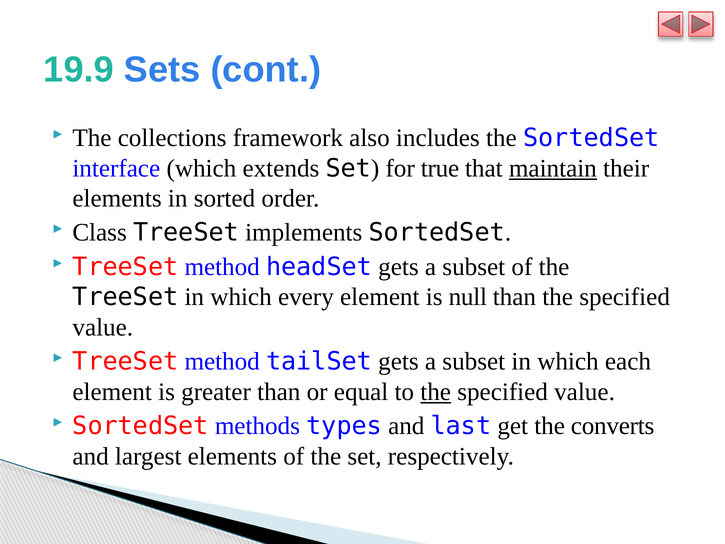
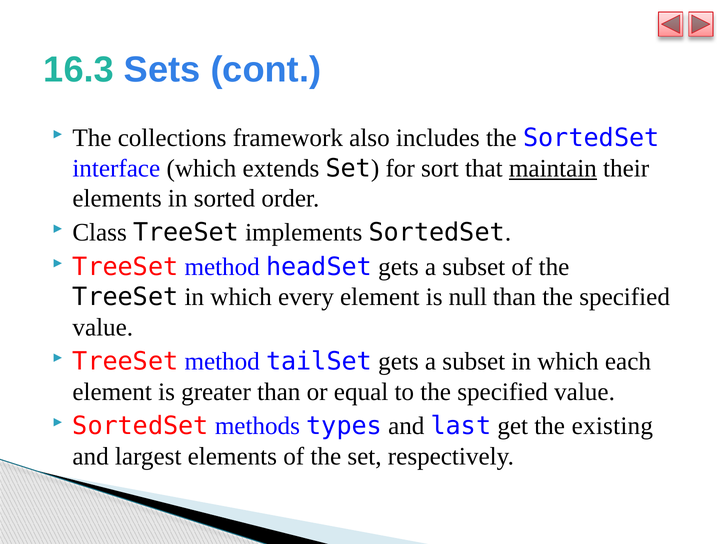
19.9: 19.9 -> 16.3
true: true -> sort
the at (436, 392) underline: present -> none
converts: converts -> existing
